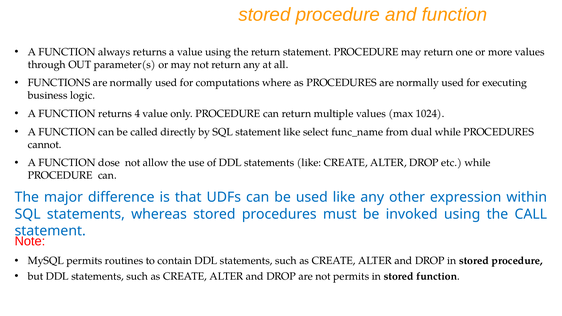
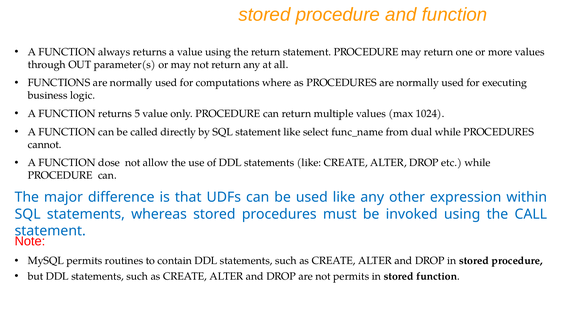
4: 4 -> 5
